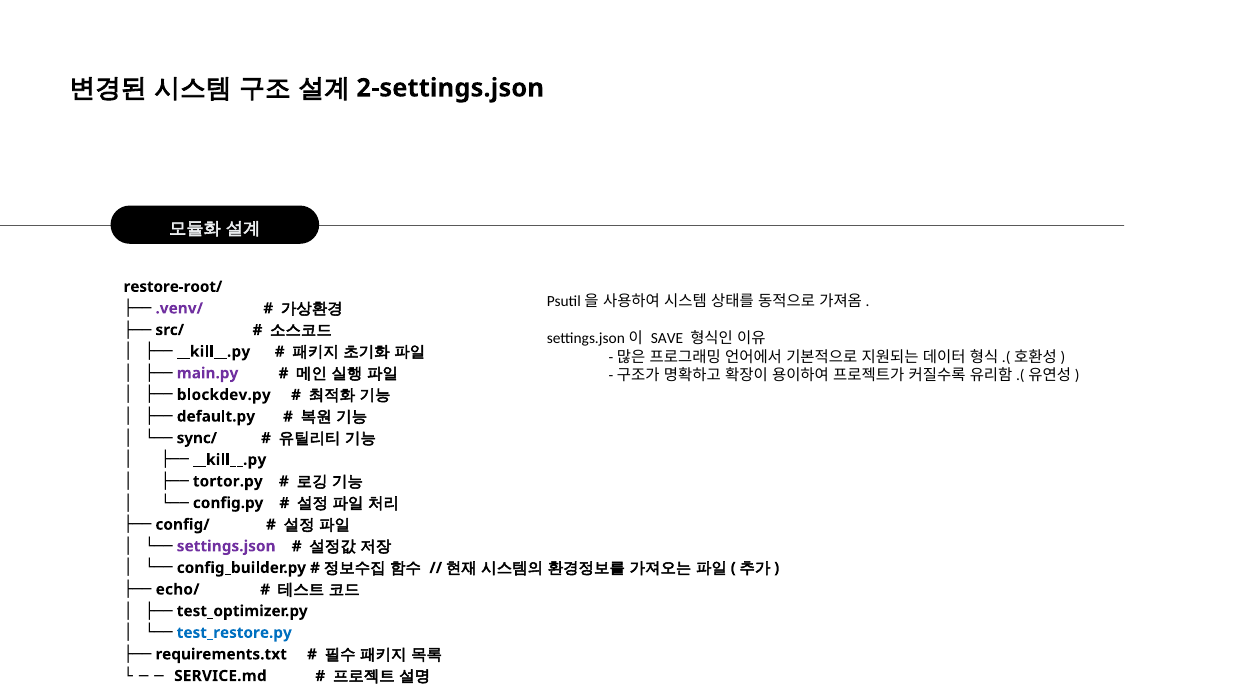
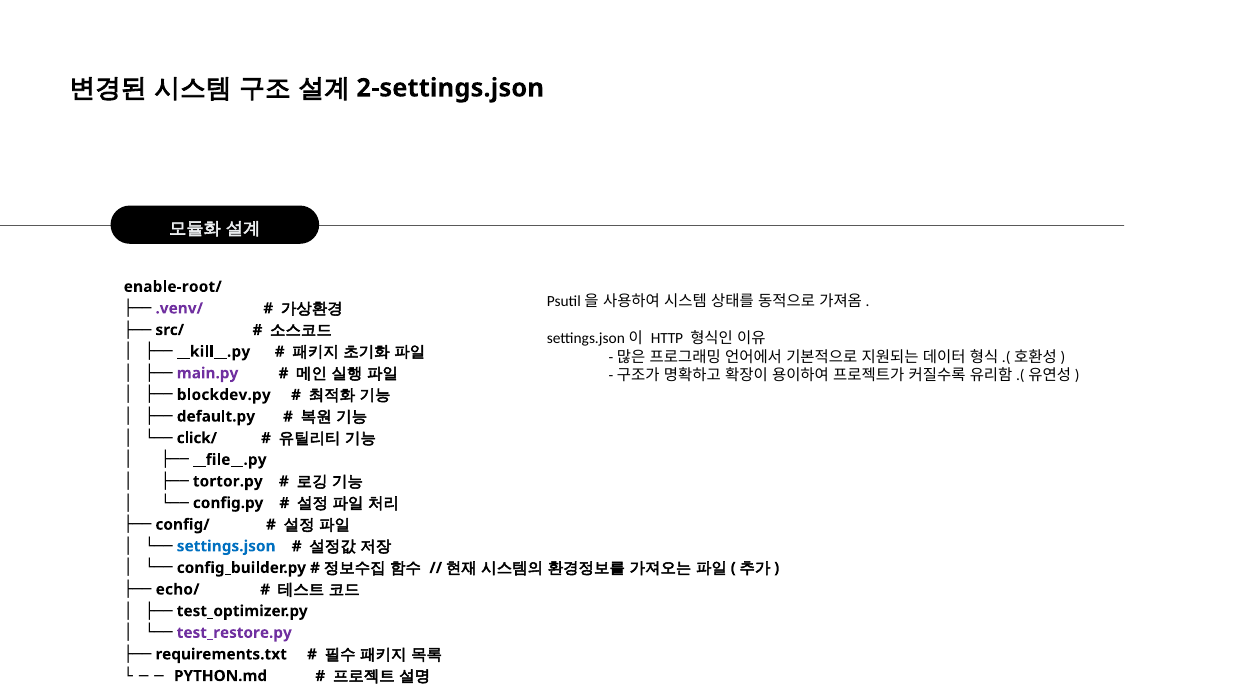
restore-root/: restore-root/ -> enable-root/
SAVE: SAVE -> HTTP
sync/: sync/ -> click/
__kill__.py at (230, 460): __kill__.py -> __file__.py
settings.json colour: purple -> blue
test_restore.py colour: blue -> purple
SERVICE.md: SERVICE.md -> PYTHON.md
